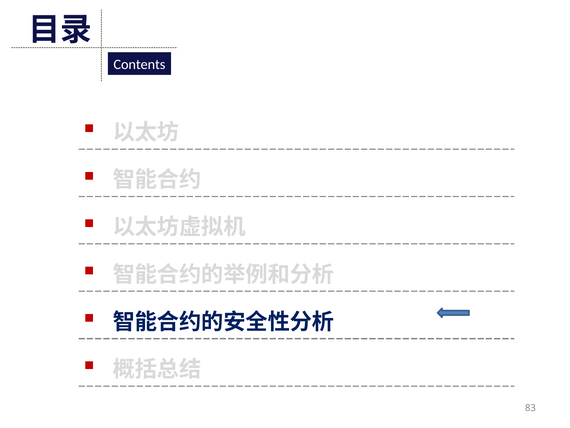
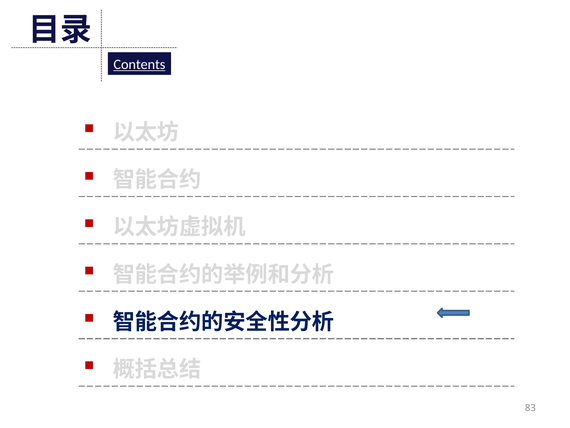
Contents underline: none -> present
